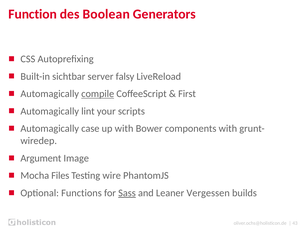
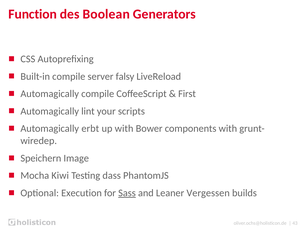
Built-in sichtbar: sichtbar -> compile
compile at (98, 94) underline: present -> none
case: case -> erbt
Argument: Argument -> Speichern
Files: Files -> Kiwi
wire: wire -> dass
Functions: Functions -> Execution
